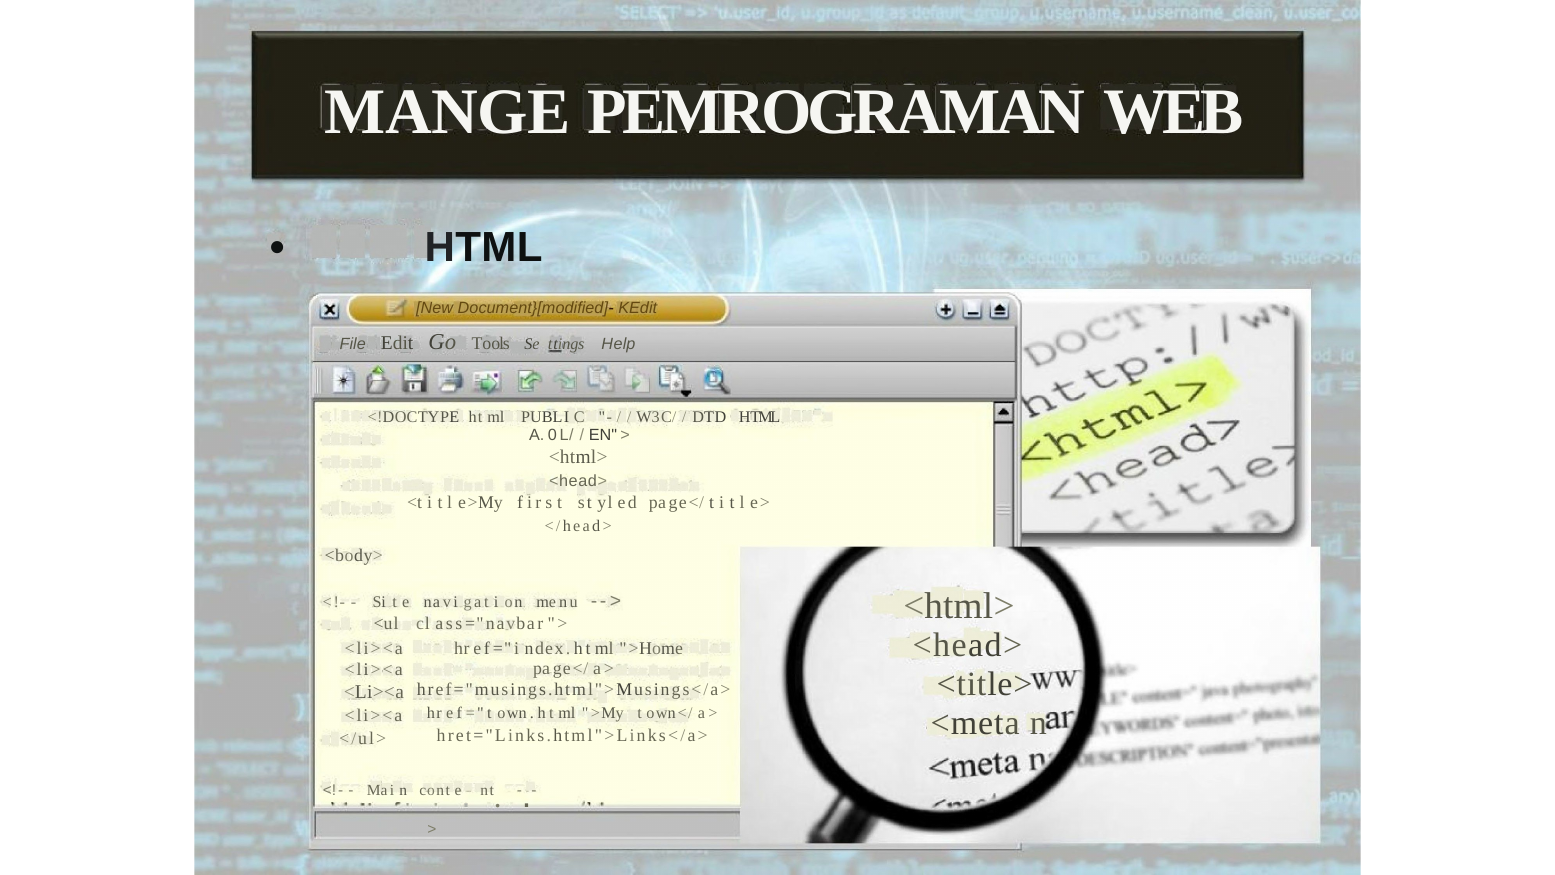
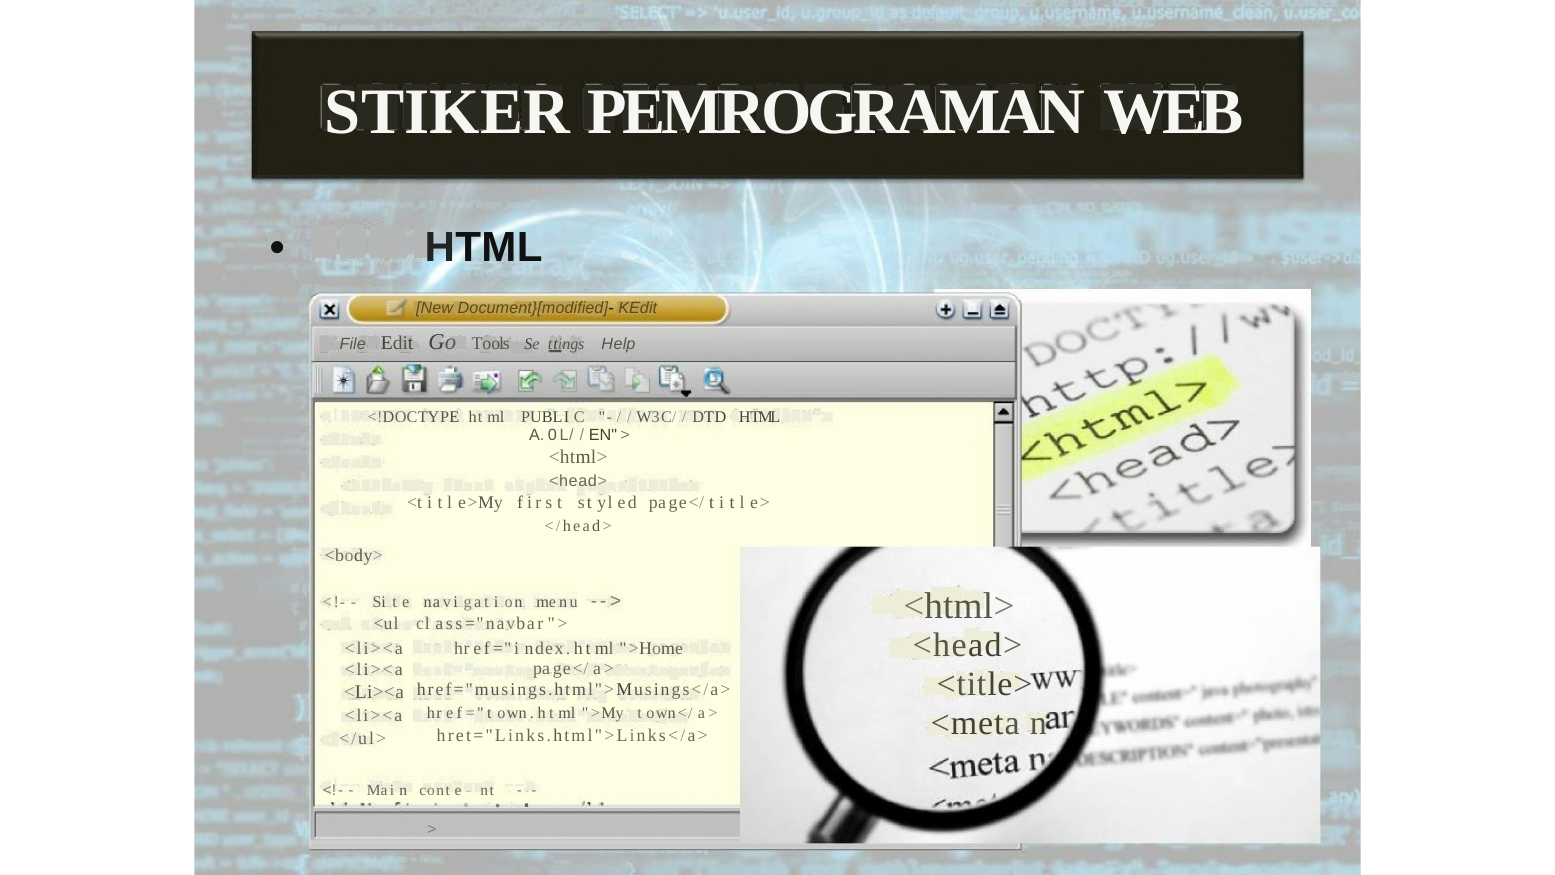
MANGE: MANGE -> STIKER
